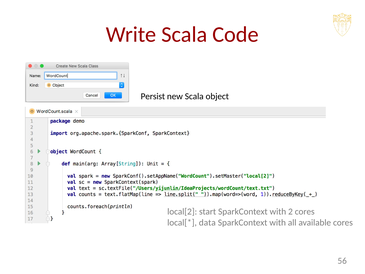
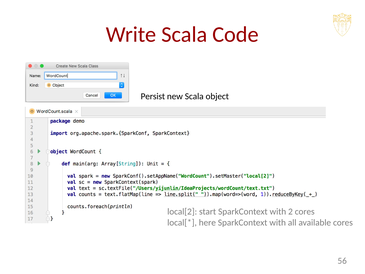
data: data -> here
